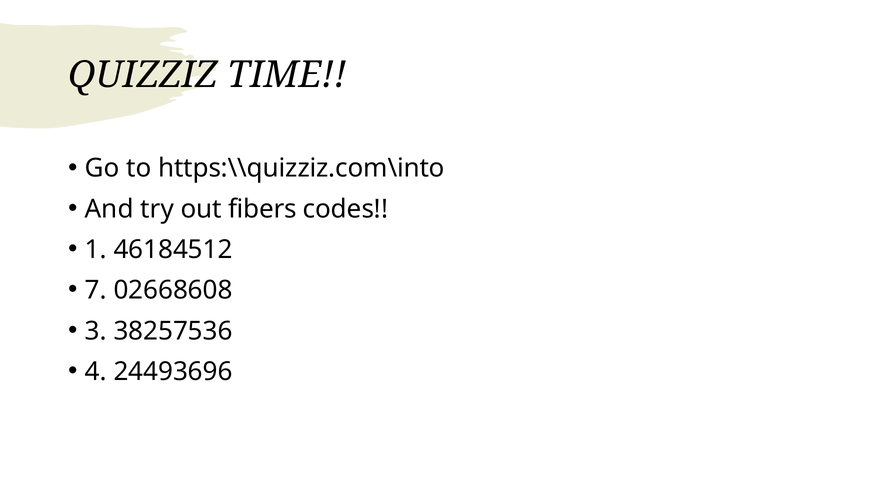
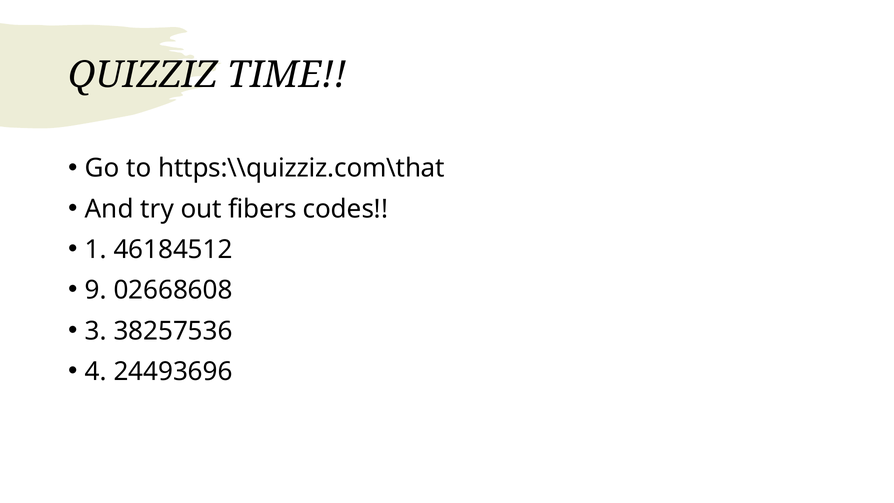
https:\\quizziz.com\into: https:\\quizziz.com\into -> https:\\quizziz.com\that
7: 7 -> 9
